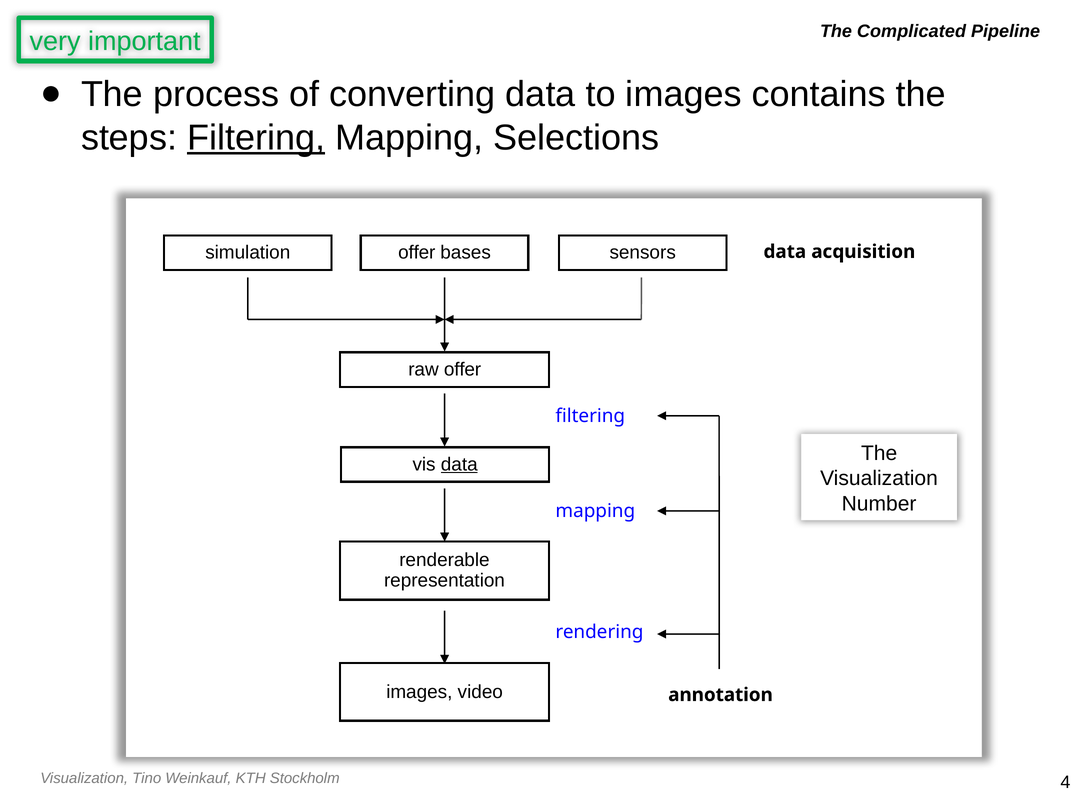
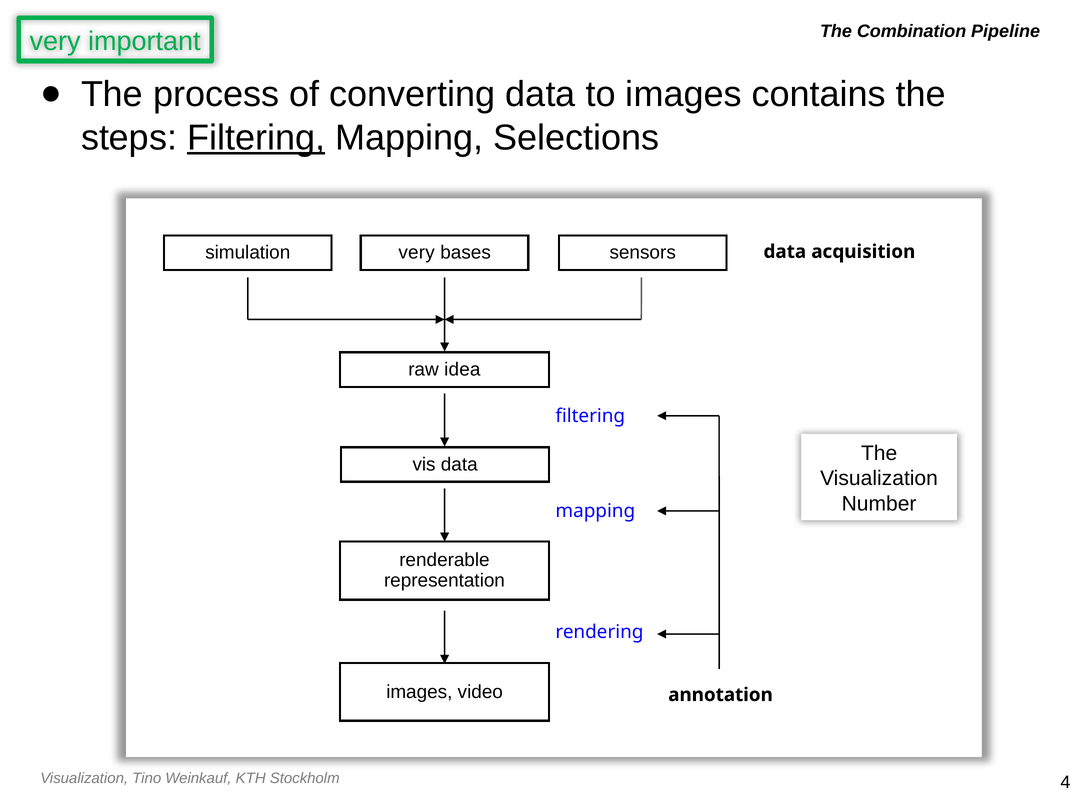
Complicated: Complicated -> Combination
simulation offer: offer -> very
raw offer: offer -> idea
data at (459, 464) underline: present -> none
